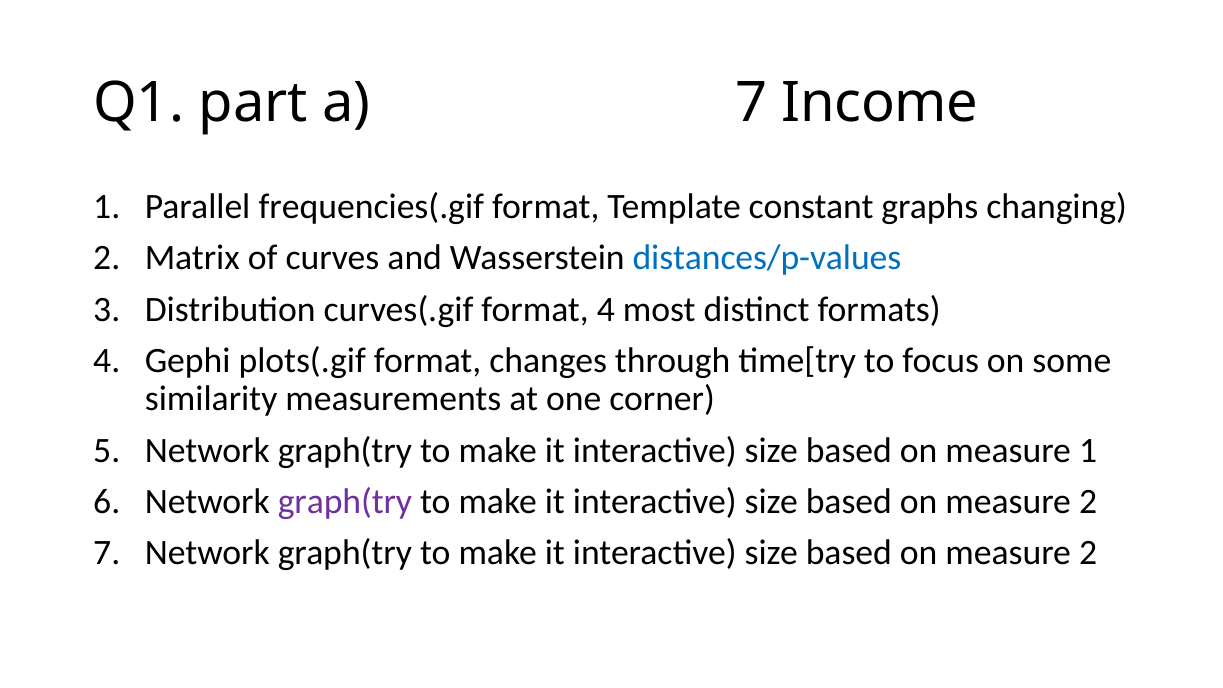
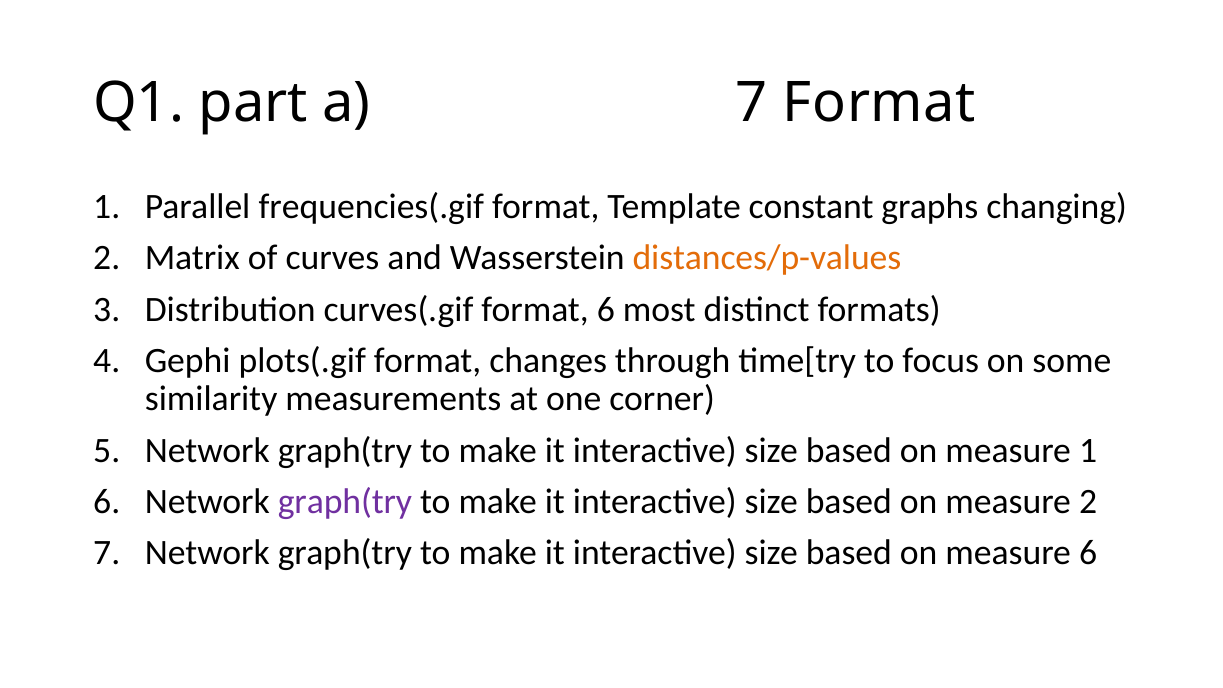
7 Income: Income -> Format
distances/p-values colour: blue -> orange
format 4: 4 -> 6
2 at (1088, 553): 2 -> 6
